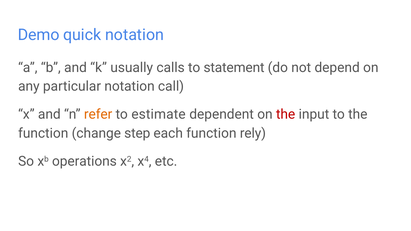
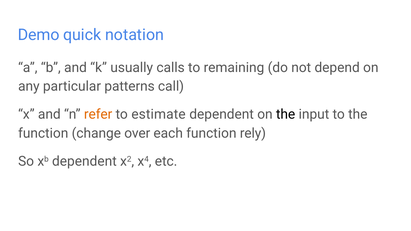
statement: statement -> remaining
particular notation: notation -> patterns
the at (286, 114) colour: red -> black
step: step -> over
xb operations: operations -> dependent
